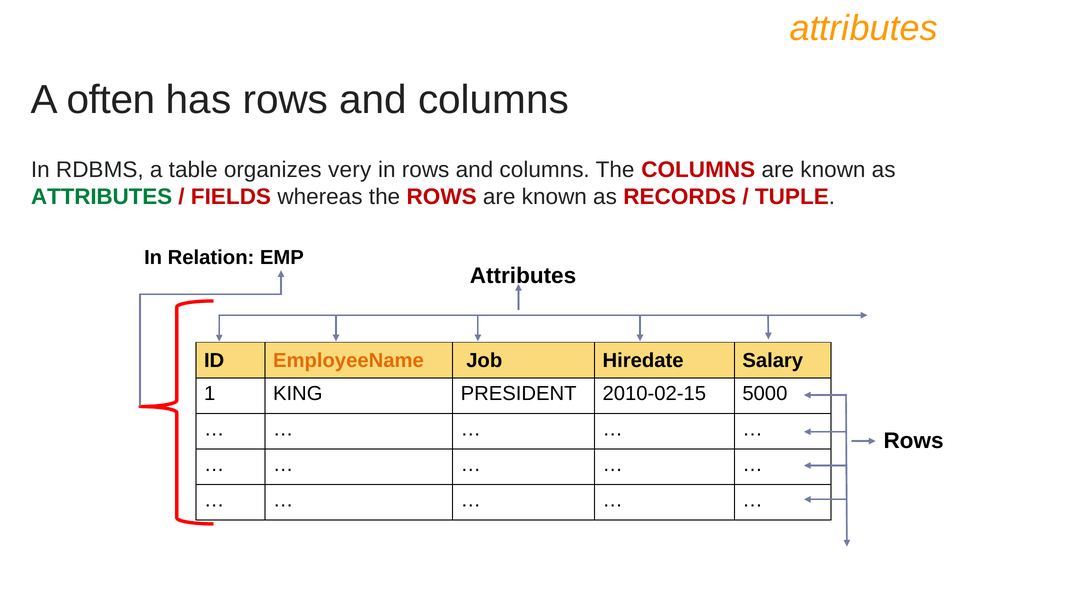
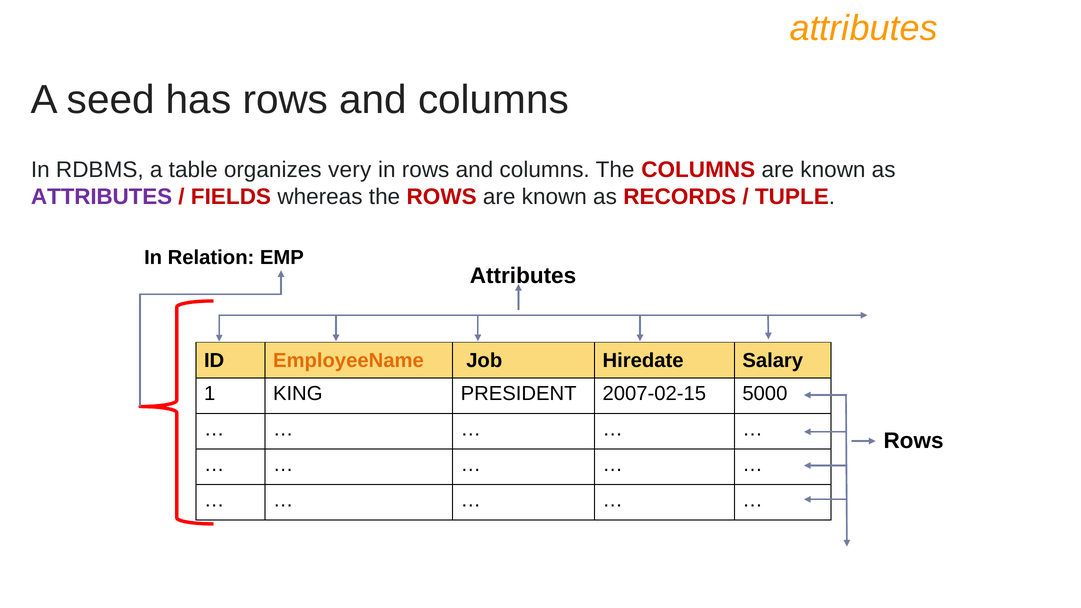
often: often -> seed
ATTRIBUTES at (102, 197) colour: green -> purple
2010-02-15: 2010-02-15 -> 2007-02-15
